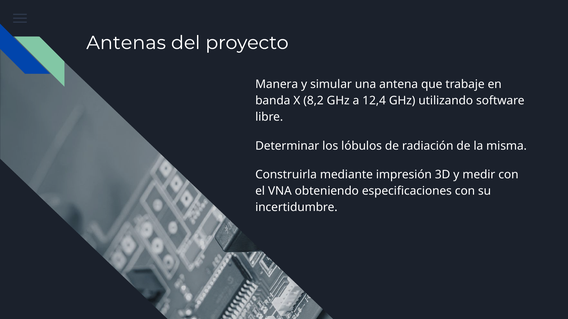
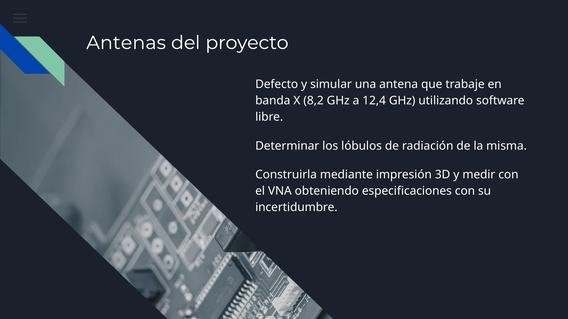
Manera: Manera -> Defecto
